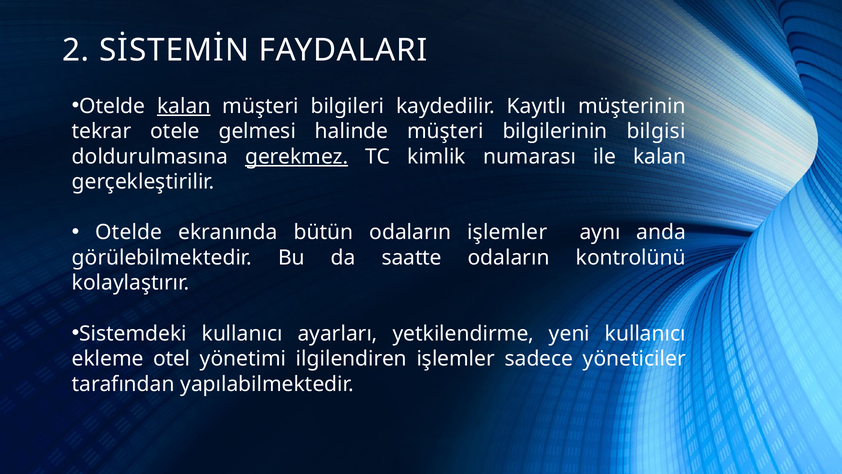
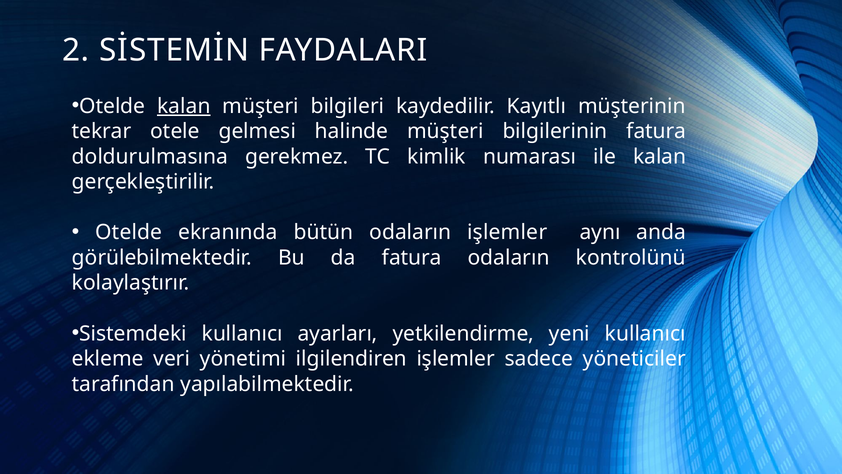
bilgilerinin bilgisi: bilgisi -> fatura
gerekmez underline: present -> none
da saatte: saatte -> fatura
otel: otel -> veri
